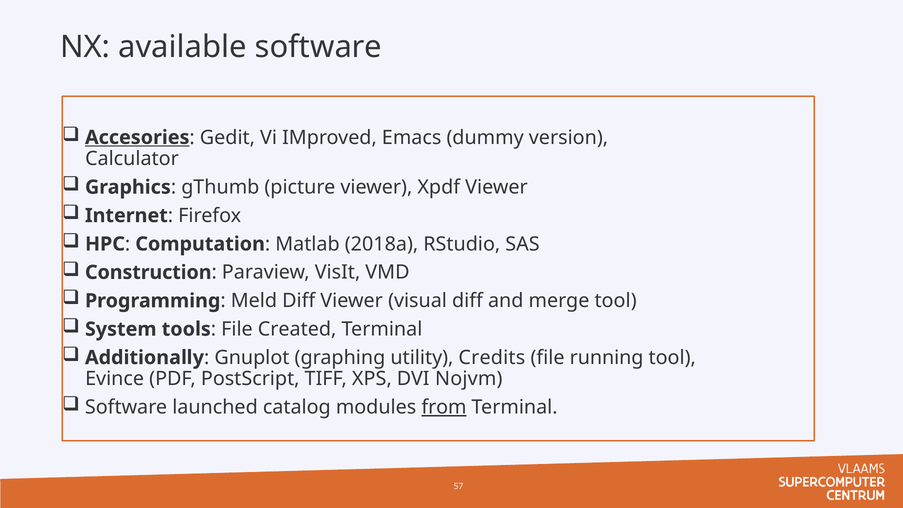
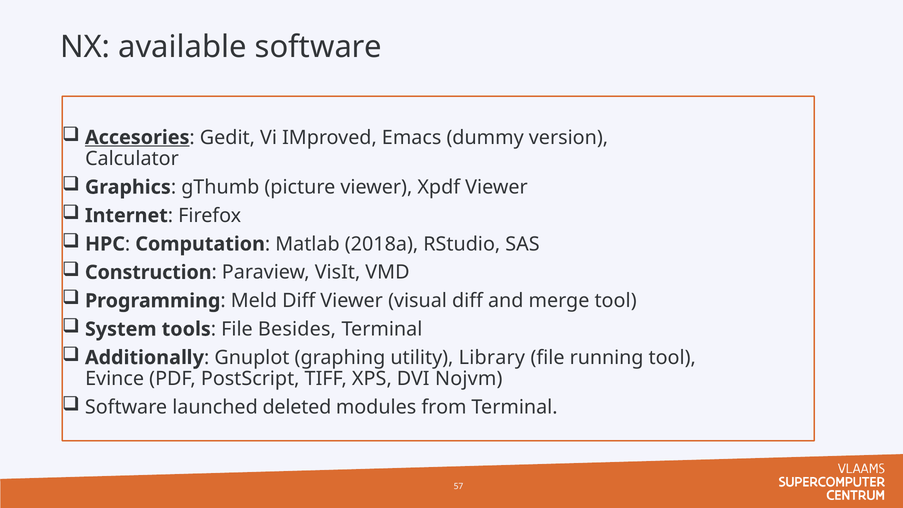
Created: Created -> Besides
Credits: Credits -> Library
catalog: catalog -> deleted
from underline: present -> none
